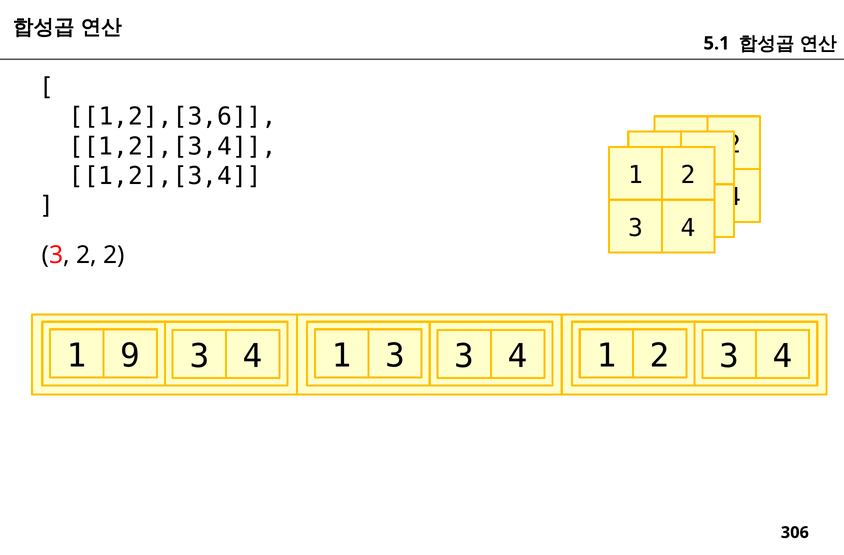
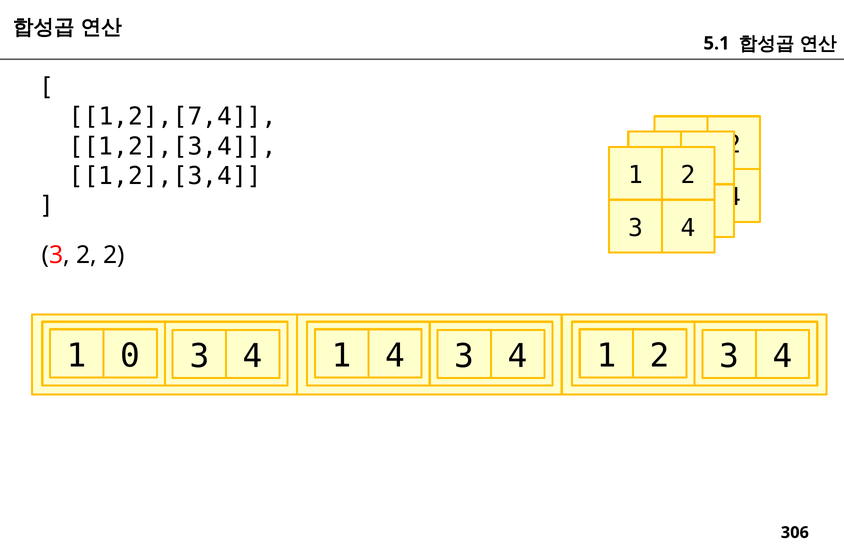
1,2],[3,6: 1,2],[3,6 -> 1,2],[7,4
9: 9 -> 0
1 3: 3 -> 4
